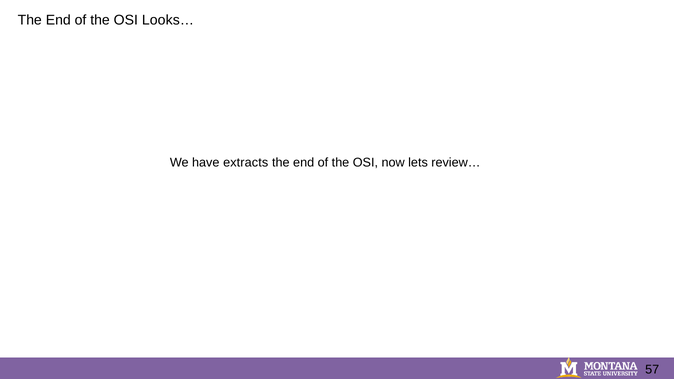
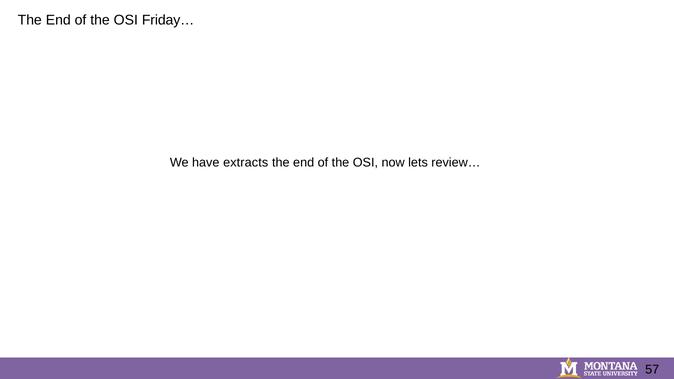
Looks…: Looks… -> Friday…
